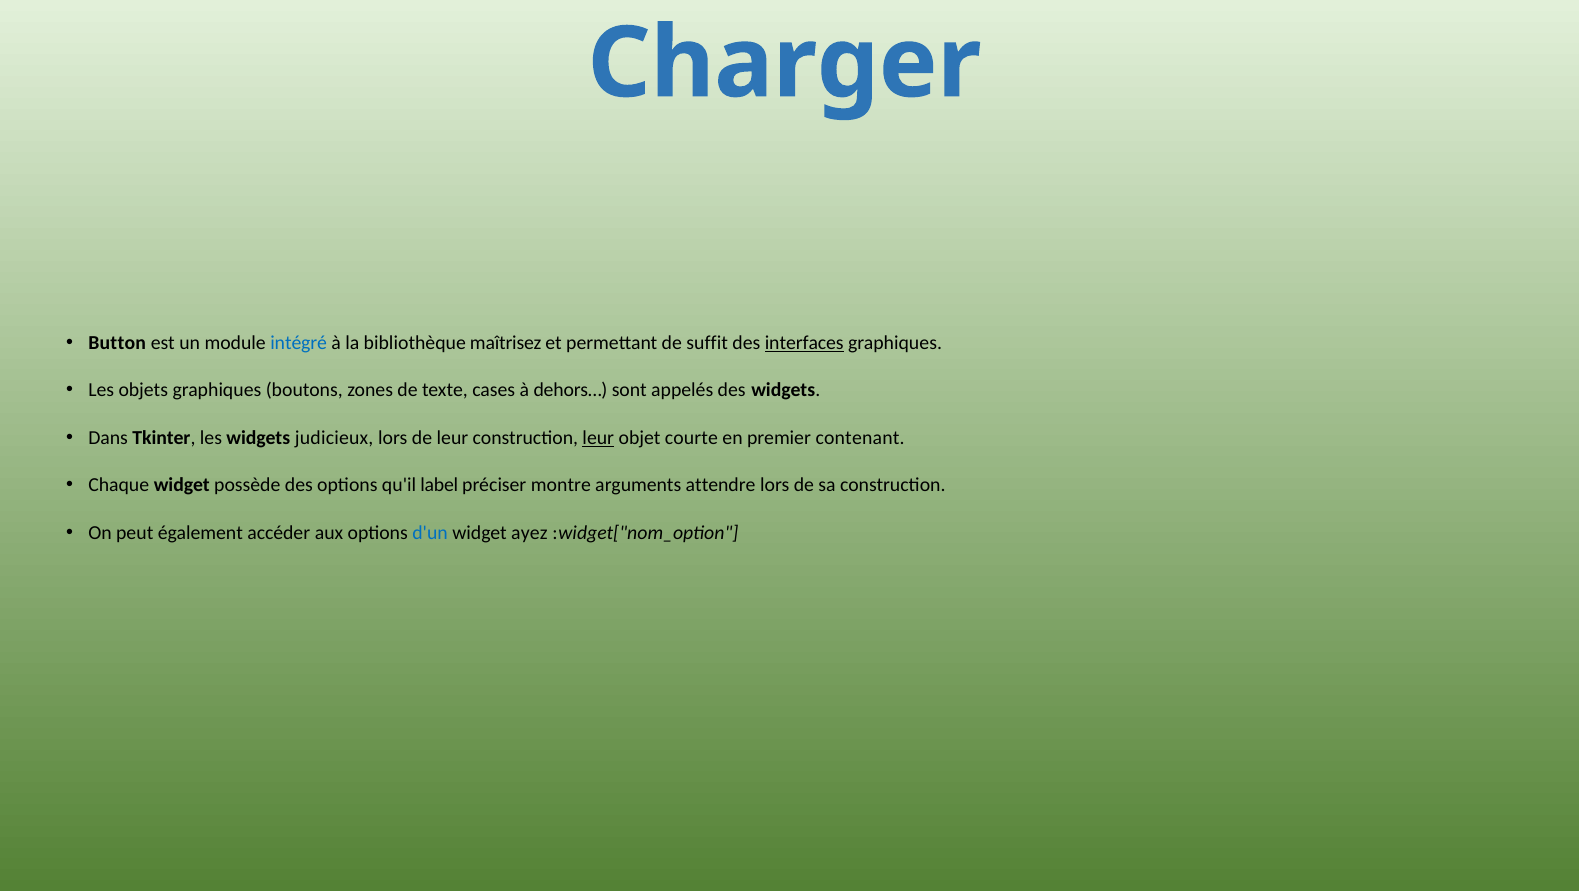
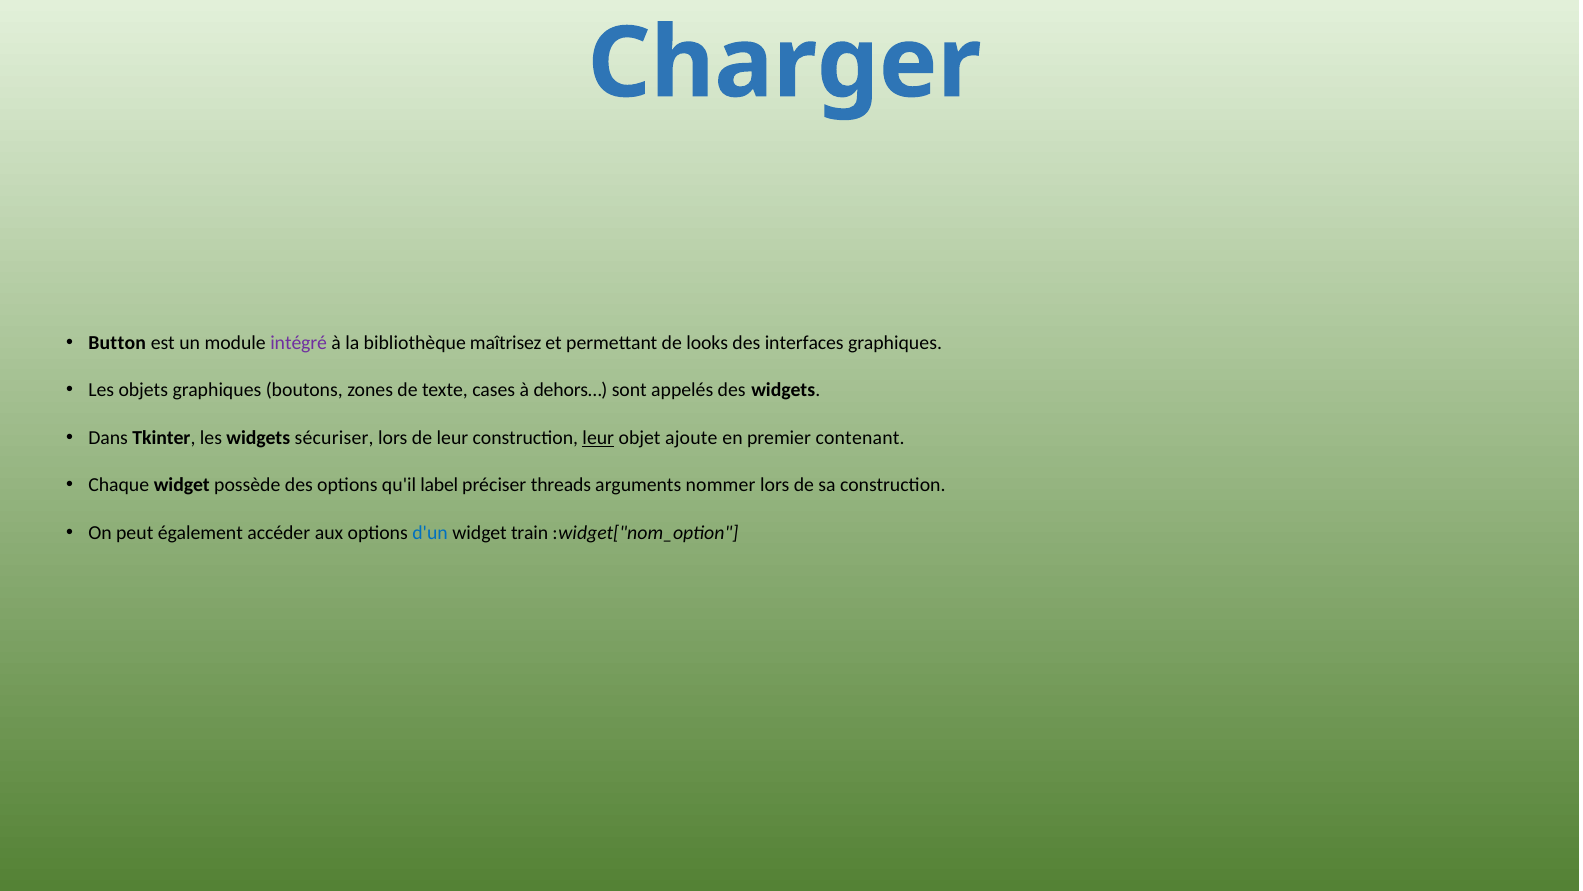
intégré colour: blue -> purple
suffit: suffit -> looks
interfaces underline: present -> none
judicieux: judicieux -> sécuriser
courte: courte -> ajoute
montre: montre -> threads
attendre: attendre -> nommer
ayez: ayez -> train
